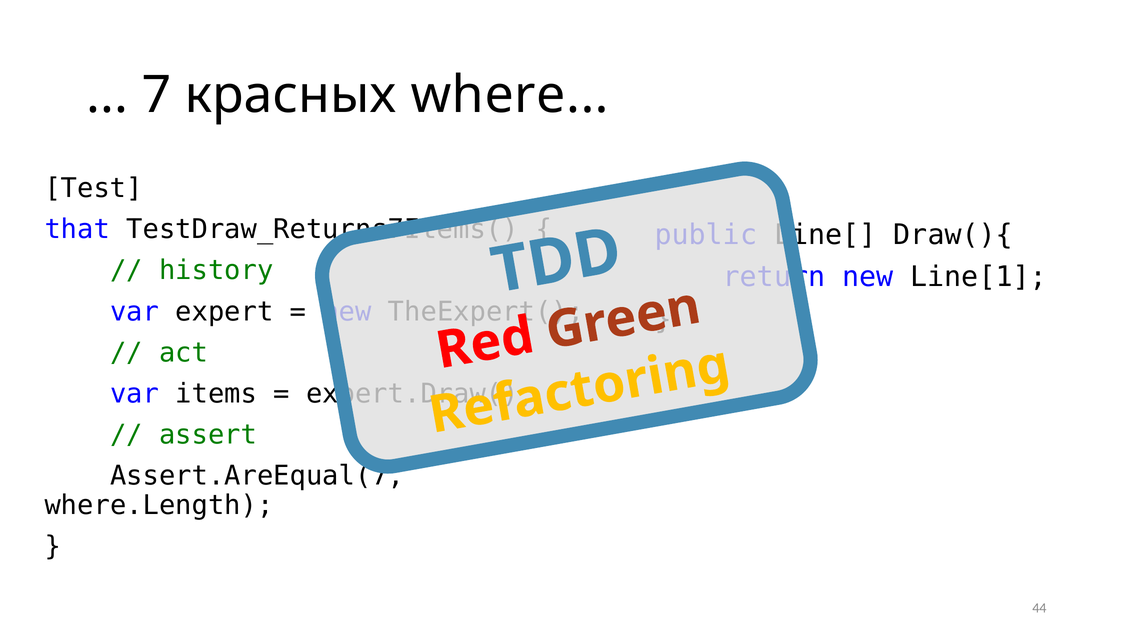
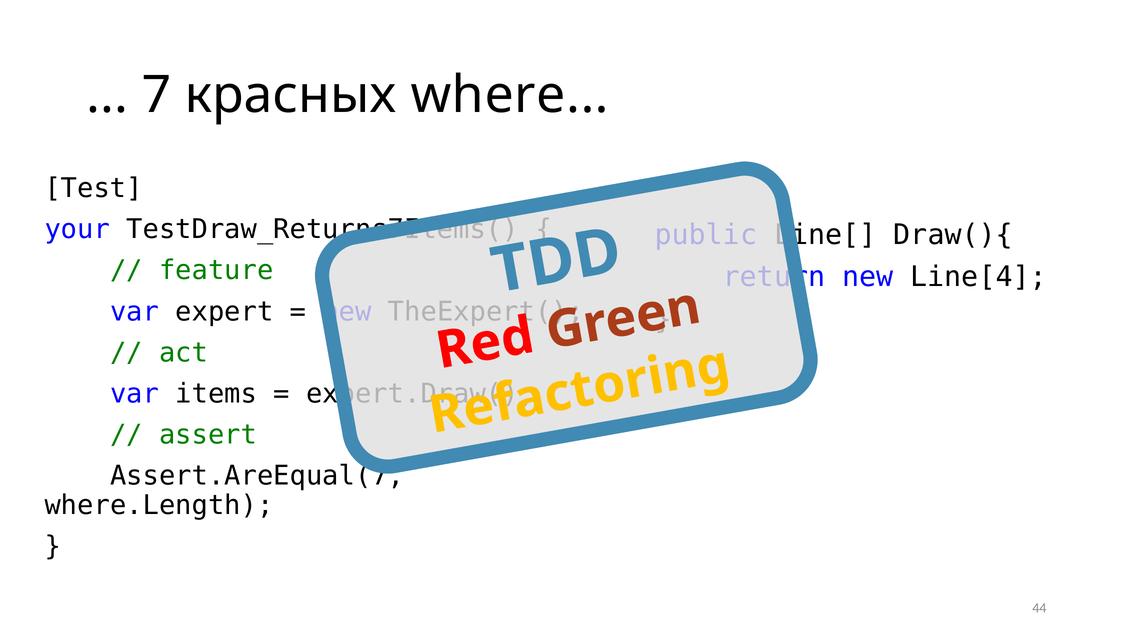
that: that -> your
history: history -> feature
Line[1: Line[1 -> Line[4
